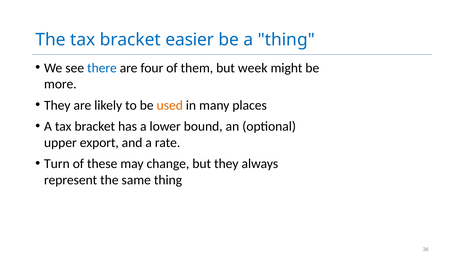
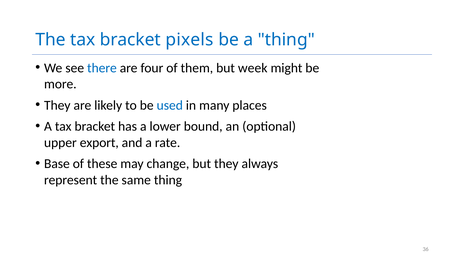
easier: easier -> pixels
used colour: orange -> blue
Turn: Turn -> Base
